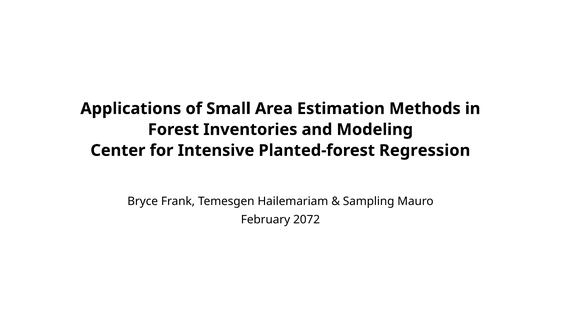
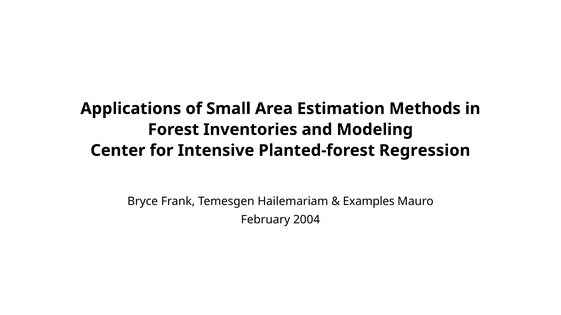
Sampling: Sampling -> Examples
2072: 2072 -> 2004
